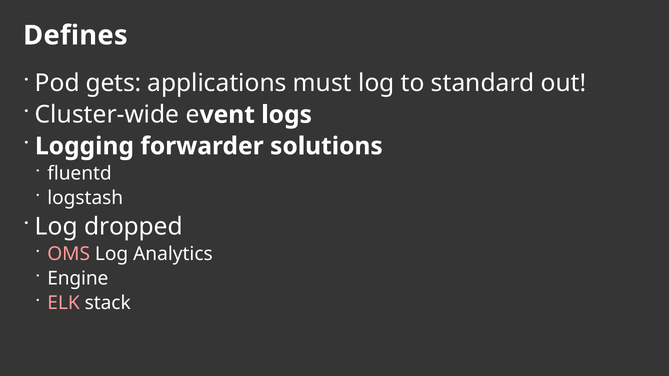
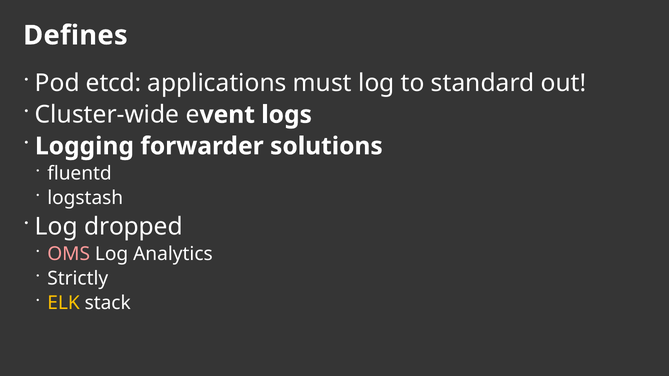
gets: gets -> etcd
Engine: Engine -> Strictly
ELK colour: pink -> yellow
